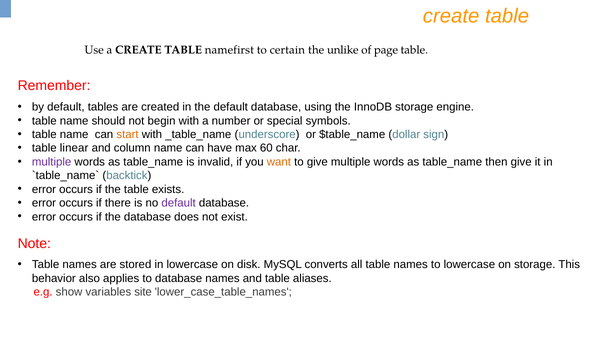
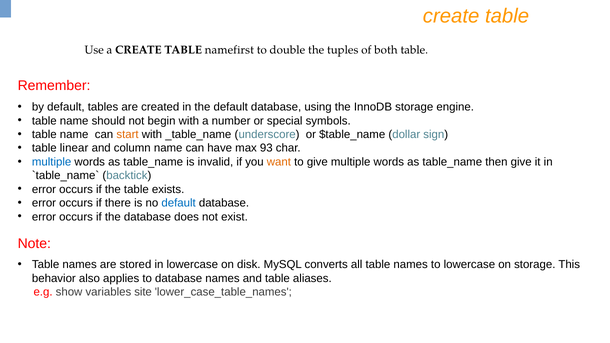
certain: certain -> double
unlike: unlike -> tuples
page: page -> both
60: 60 -> 93
multiple at (52, 162) colour: purple -> blue
default at (179, 203) colour: purple -> blue
